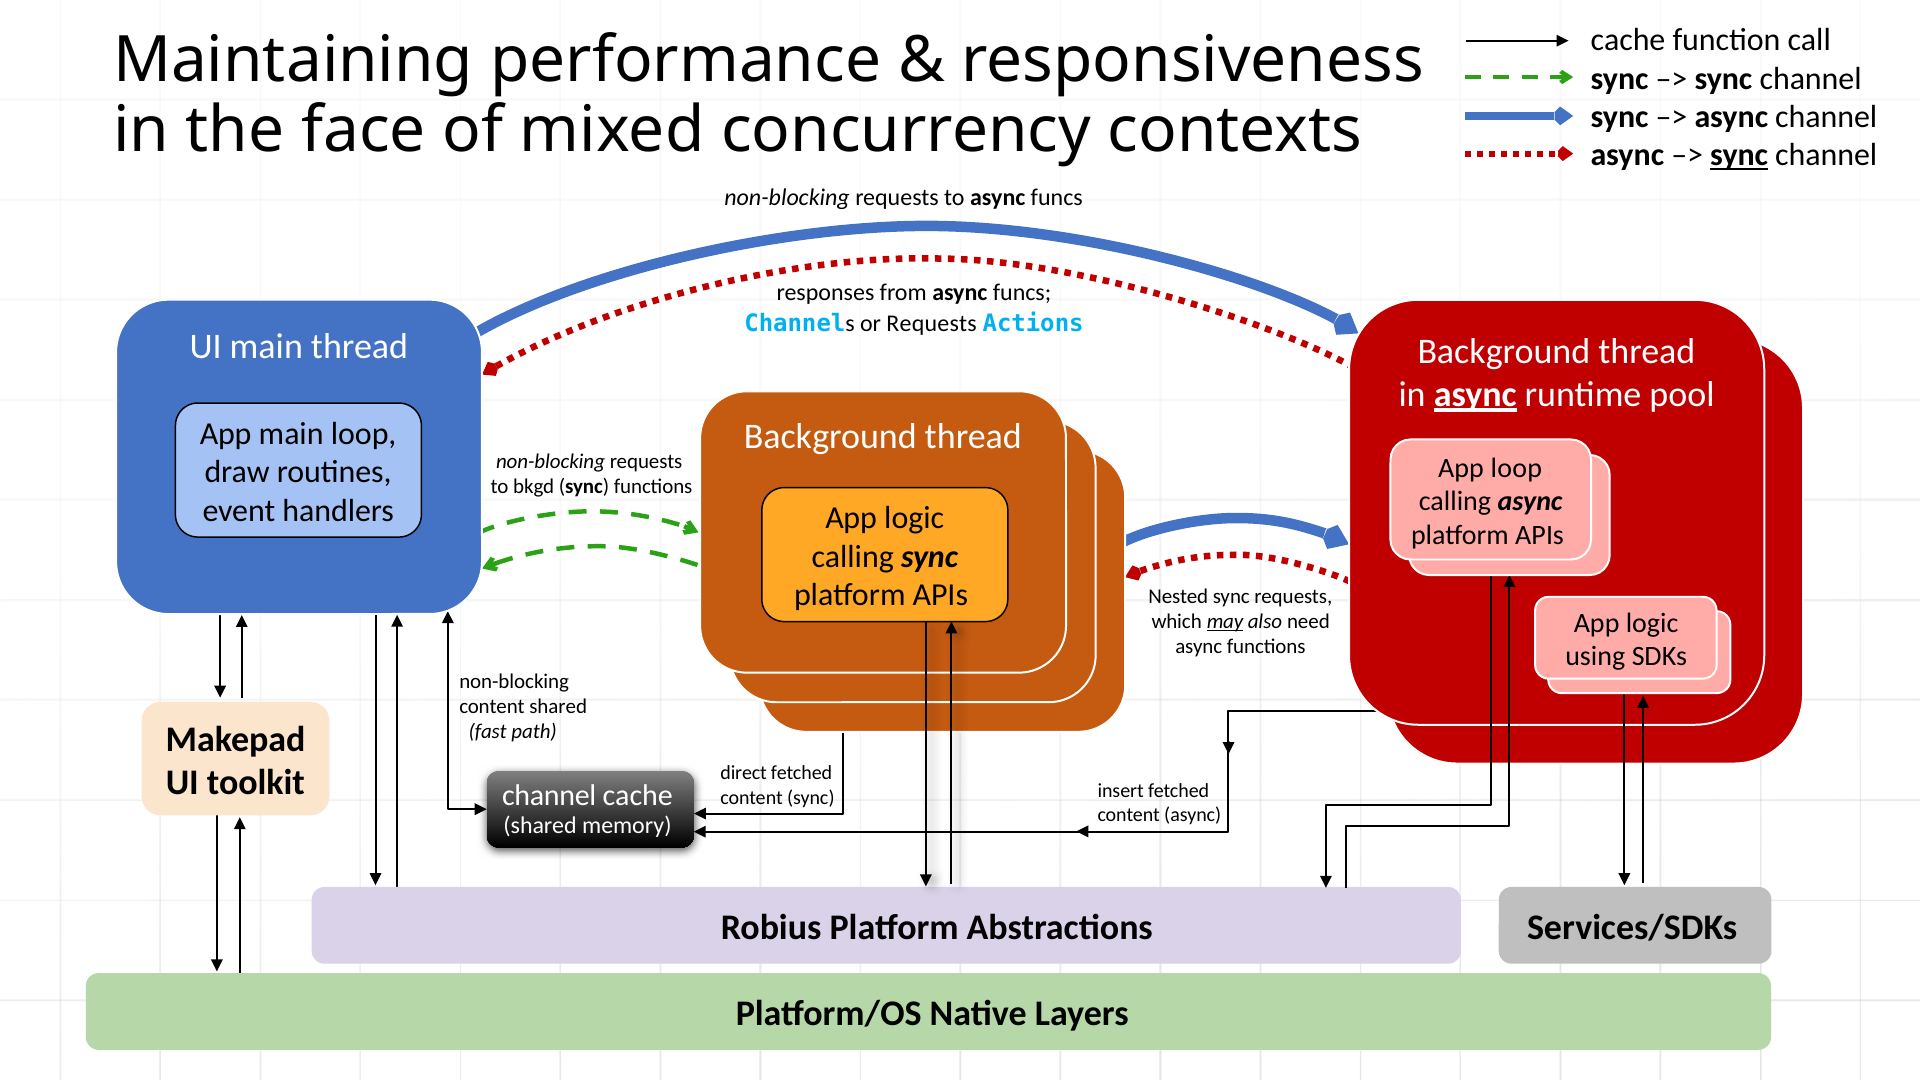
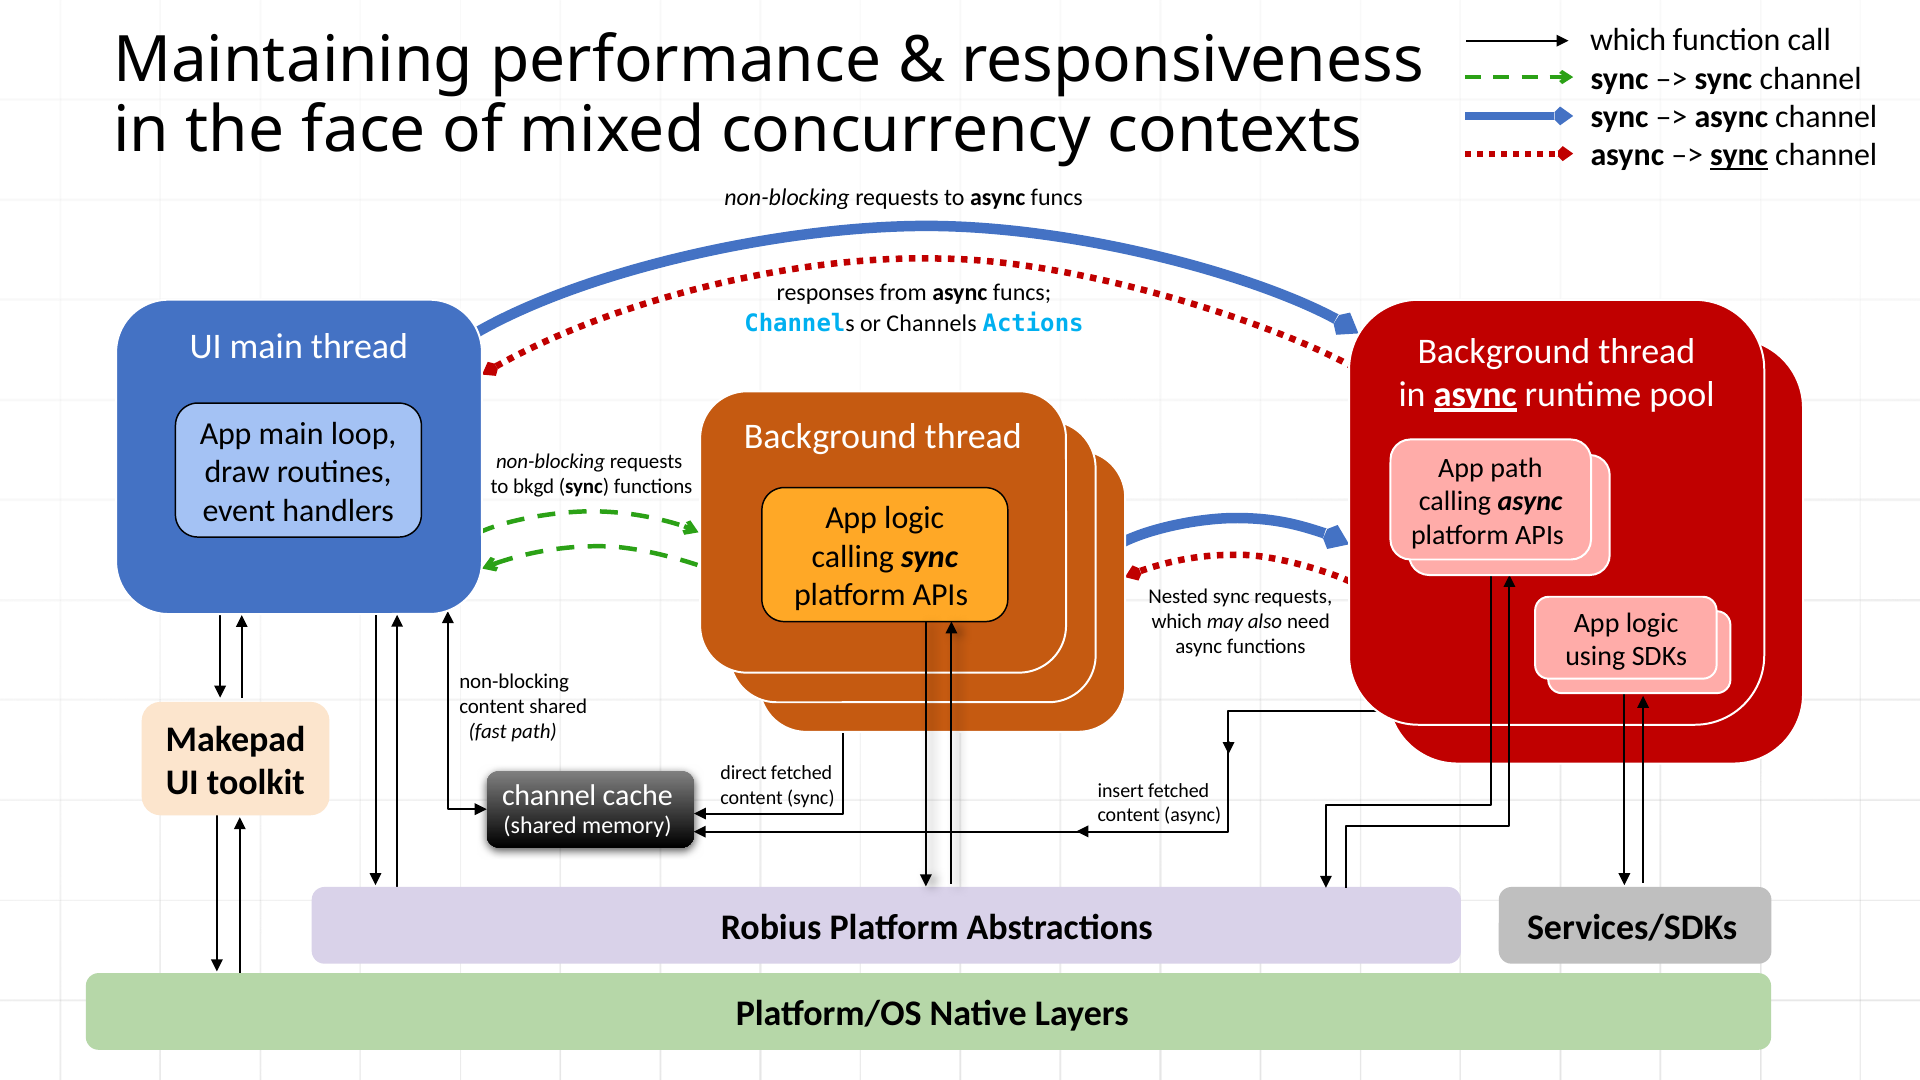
cache at (1628, 40): cache -> which
or Requests: Requests -> Channels
App loop: loop -> path
may underline: present -> none
